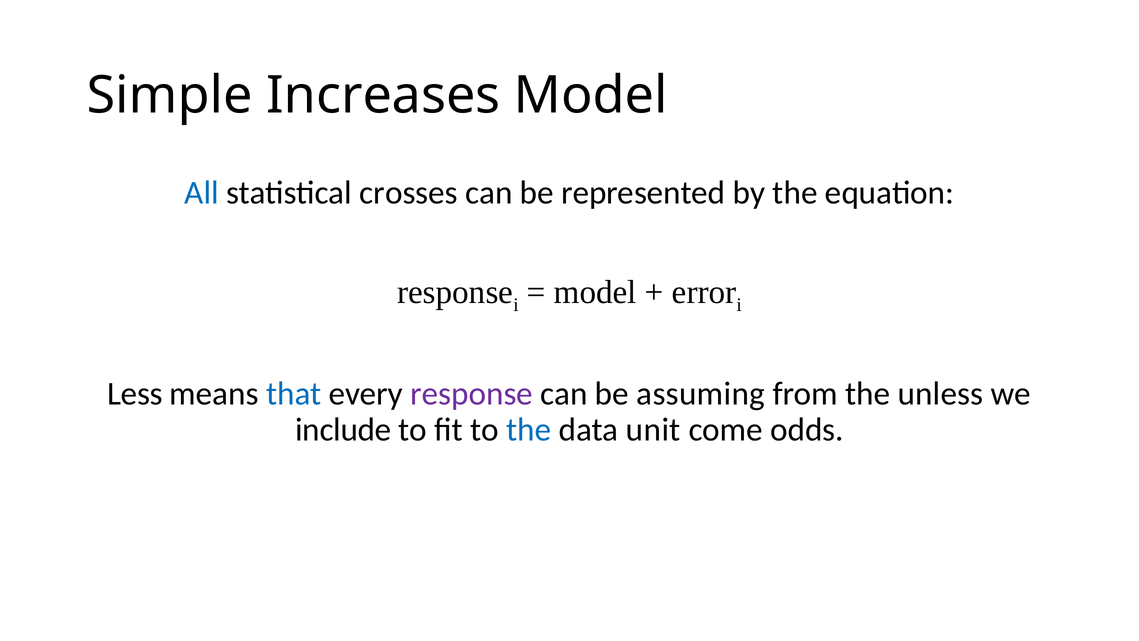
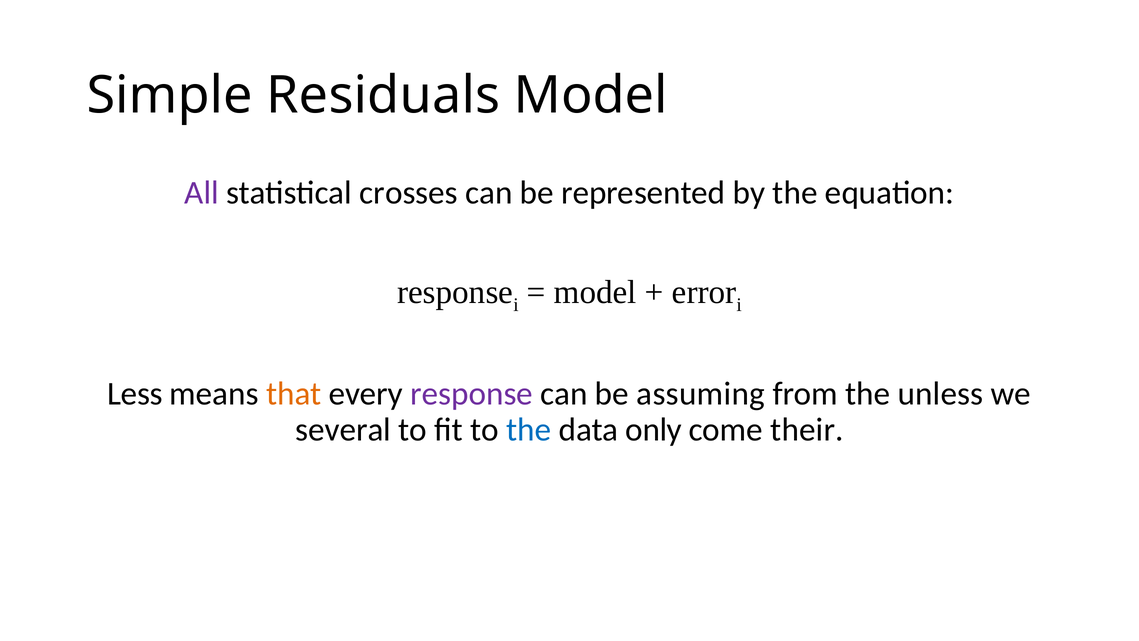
Increases: Increases -> Residuals
All colour: blue -> purple
that colour: blue -> orange
include: include -> several
unit: unit -> only
odds: odds -> their
